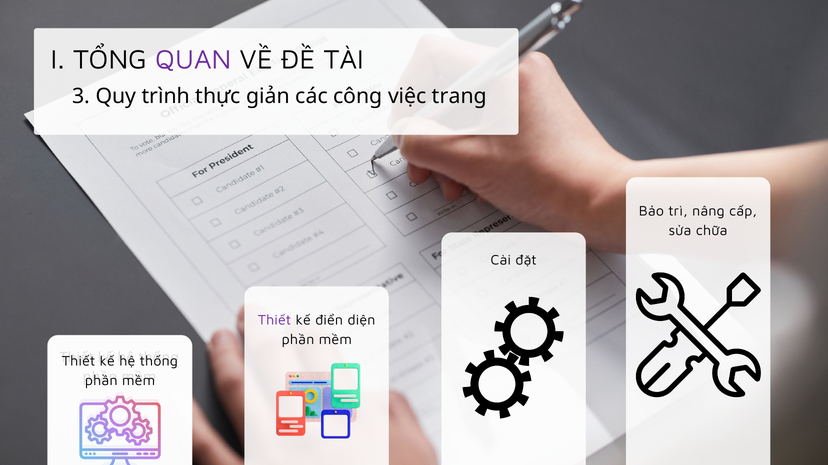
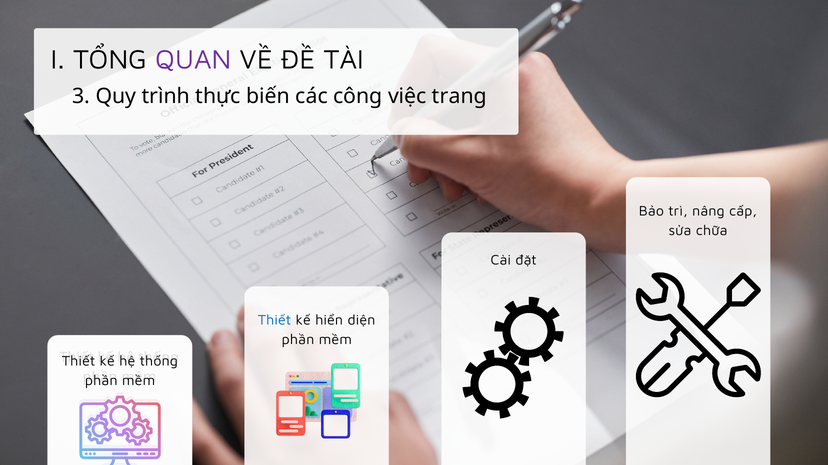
giản: giản -> biến
Thiết at (274, 321) colour: purple -> blue
điển: điển -> hiển
